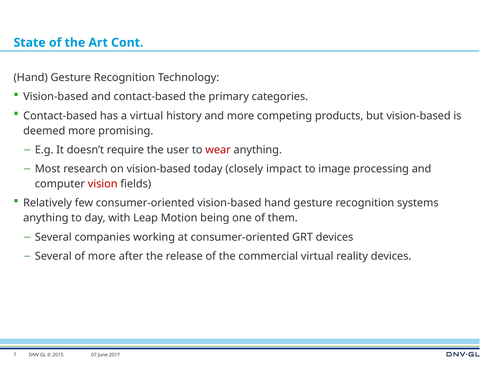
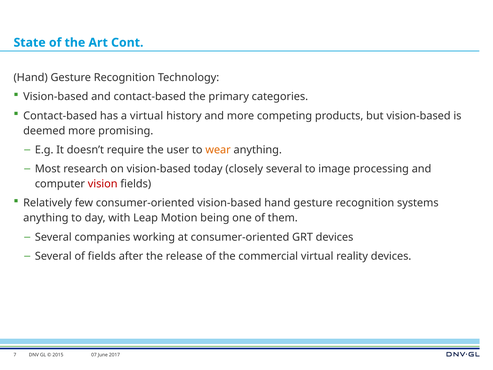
wear colour: red -> orange
closely impact: impact -> several
of more: more -> fields
